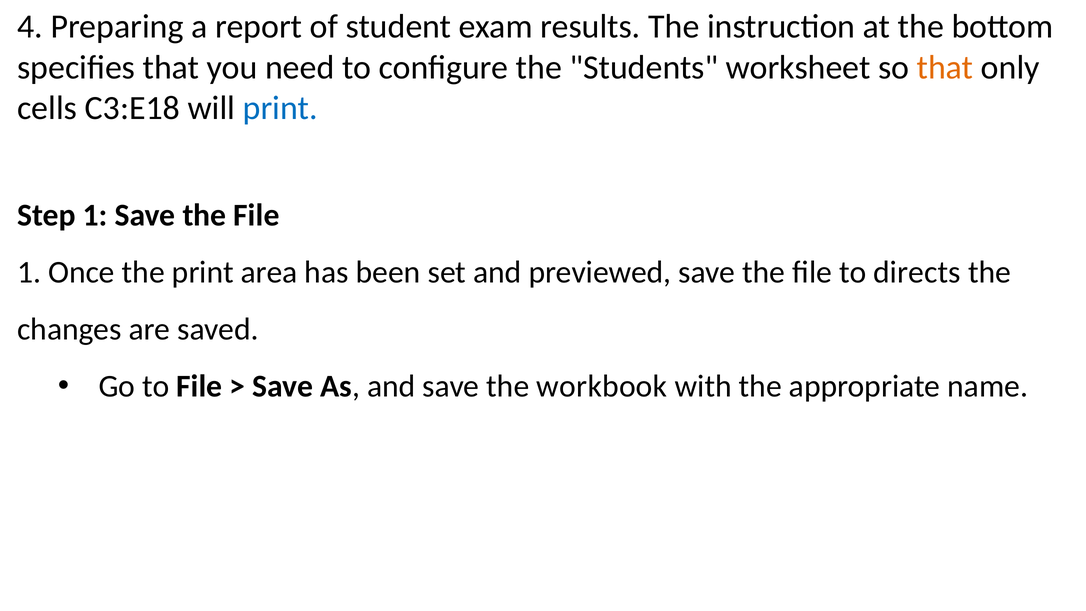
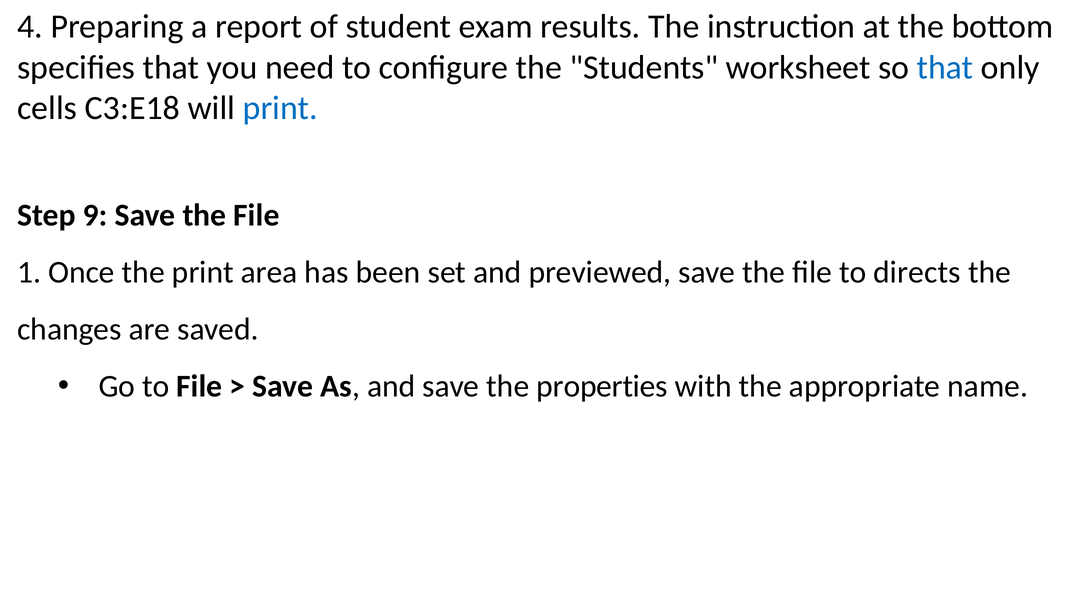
that at (945, 67) colour: orange -> blue
Step 1: 1 -> 9
workbook: workbook -> properties
